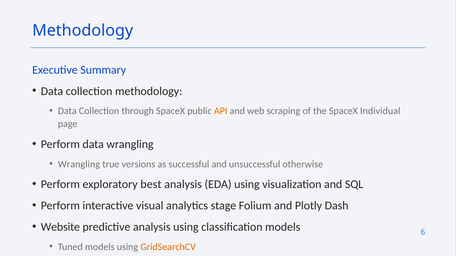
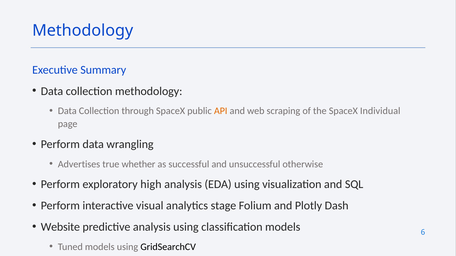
Wrangling at (79, 164): Wrangling -> Advertises
versions: versions -> whether
best: best -> high
GridSearchCV colour: orange -> black
